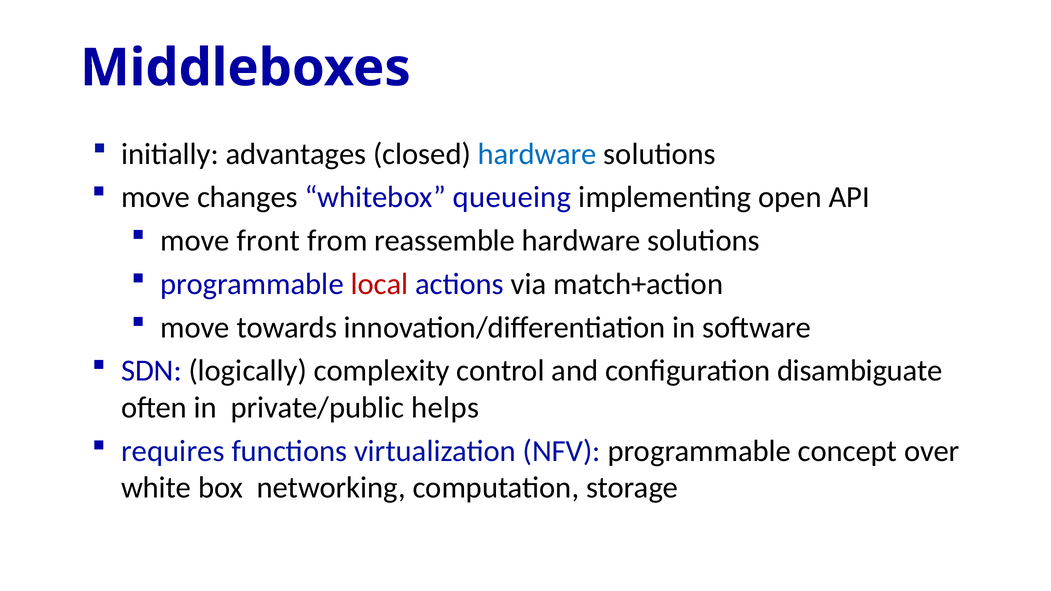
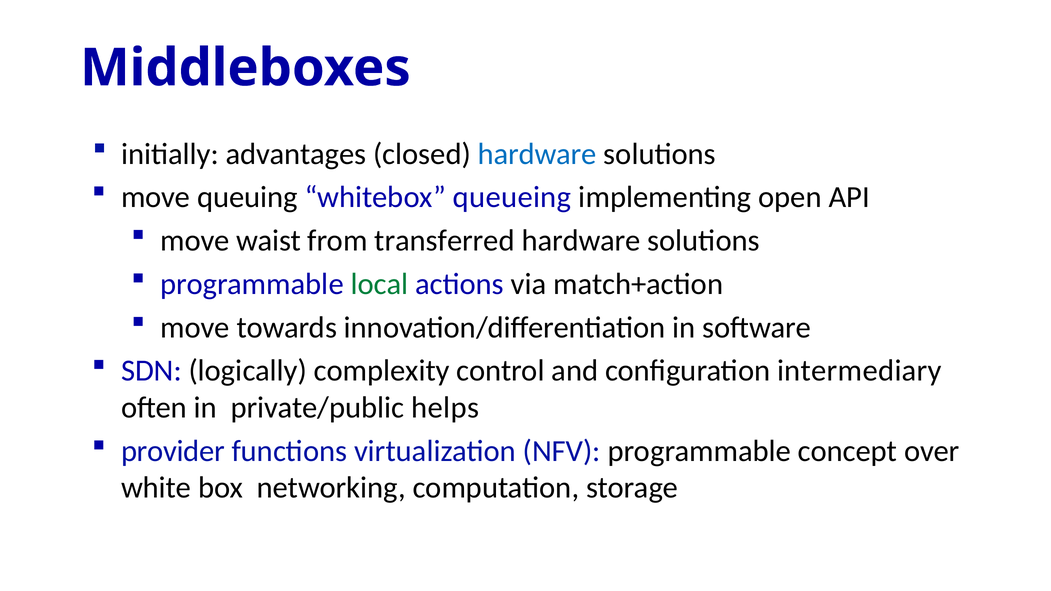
changes: changes -> queuing
front: front -> waist
reassemble: reassemble -> transferred
local colour: red -> green
disambiguate: disambiguate -> intermediary
requires: requires -> provider
